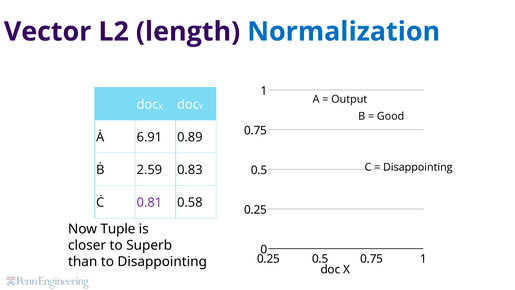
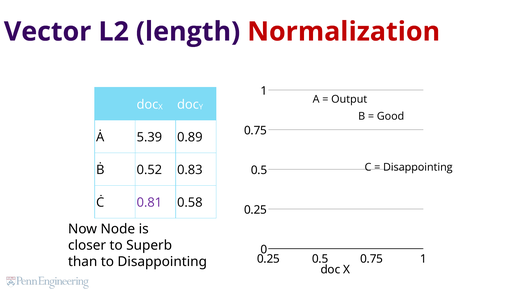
Normalization colour: blue -> red
6.91: 6.91 -> 5.39
2.59: 2.59 -> 0.52
Tuple: Tuple -> Node
